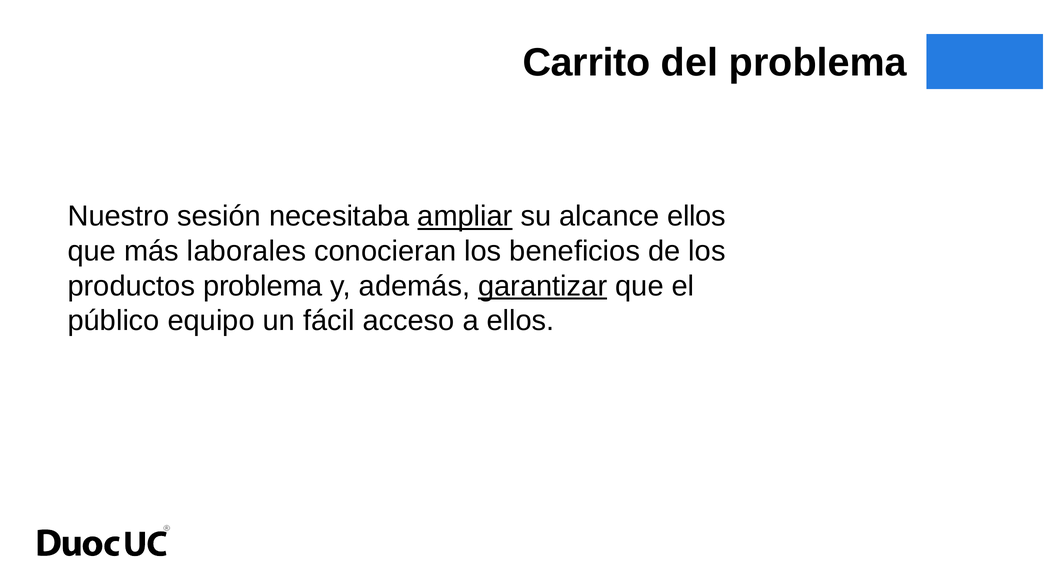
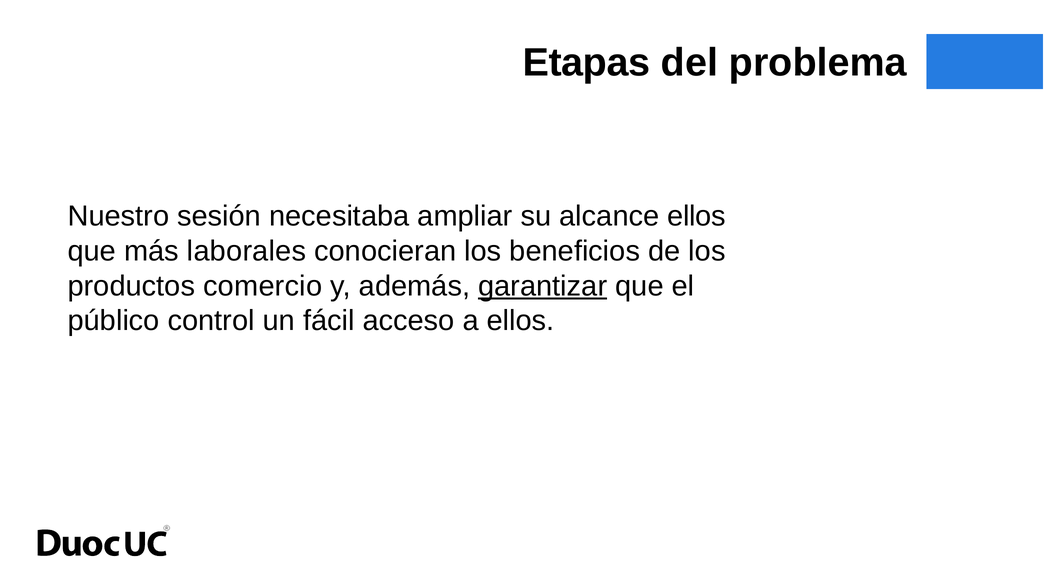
Carrito: Carrito -> Etapas
ampliar underline: present -> none
productos problema: problema -> comercio
equipo: equipo -> control
